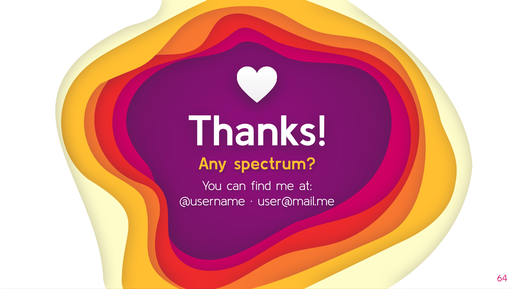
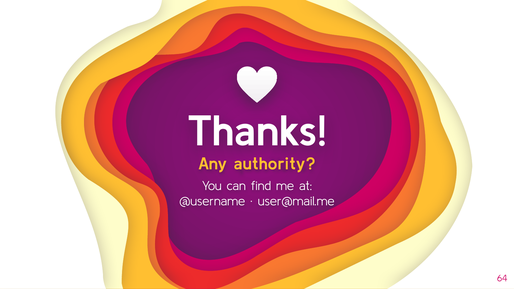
spectrum: spectrum -> authority
